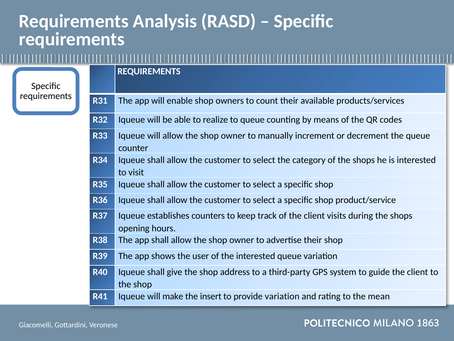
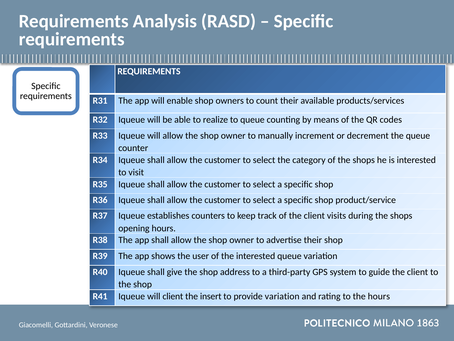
will make: make -> client
the mean: mean -> hours
